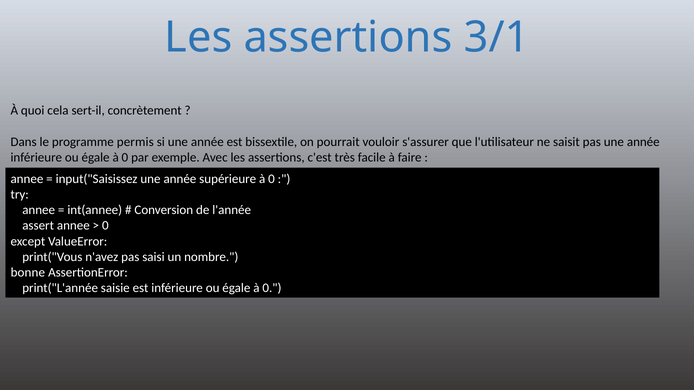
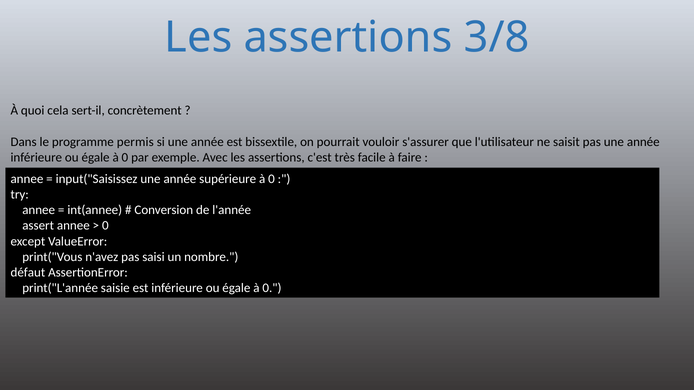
3/1: 3/1 -> 3/8
bonne: bonne -> défaut
